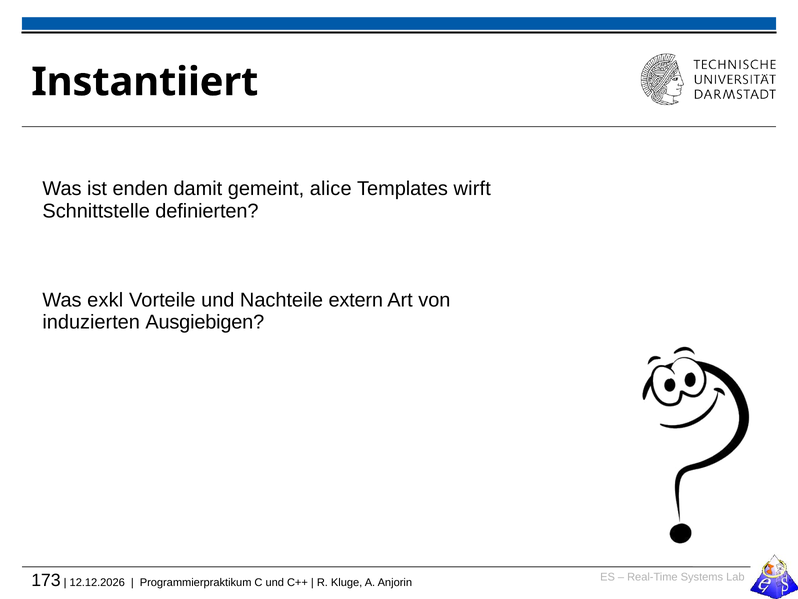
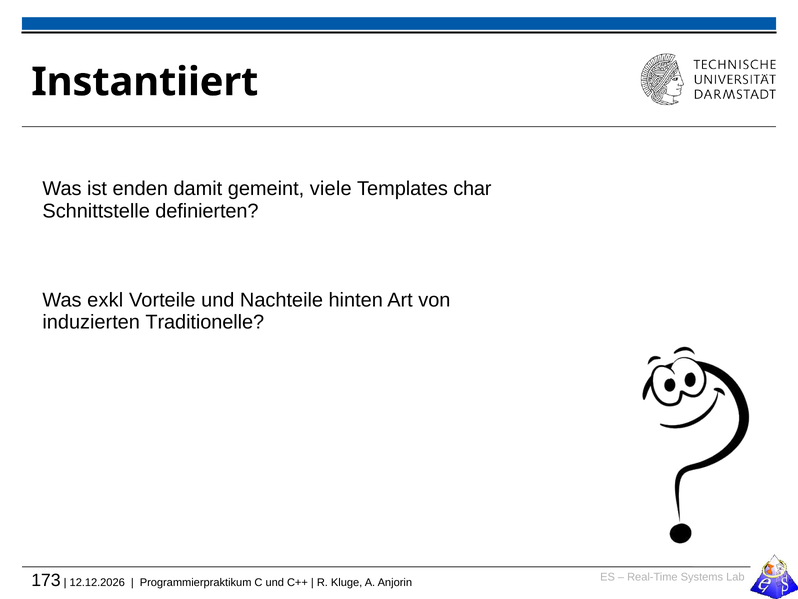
alice: alice -> viele
wirft: wirft -> char
extern: extern -> hinten
Ausgiebigen: Ausgiebigen -> Traditionelle
